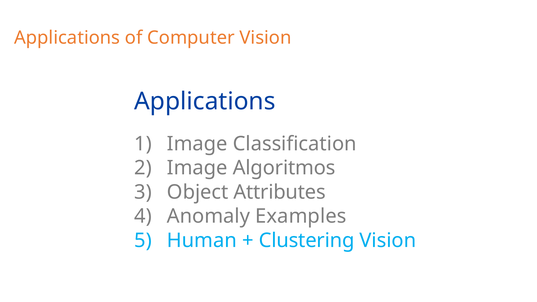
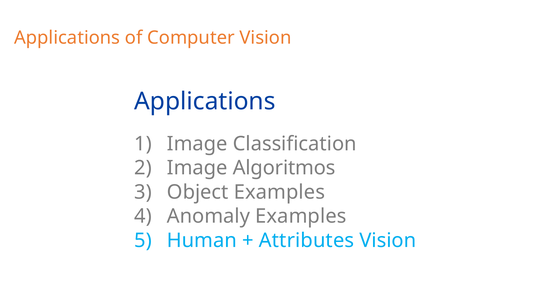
Object Attributes: Attributes -> Examples
Clustering: Clustering -> Attributes
